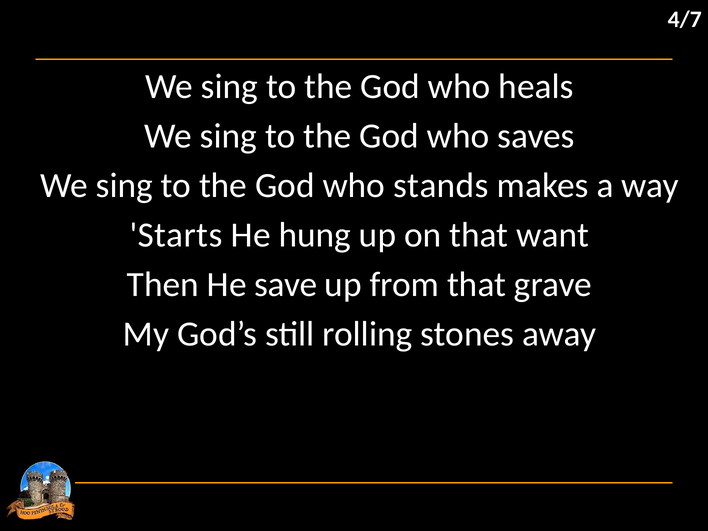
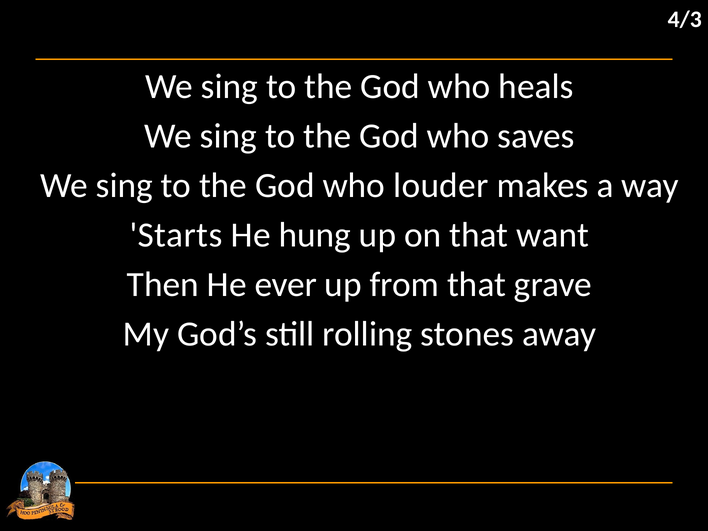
4/7: 4/7 -> 4/3
stands: stands -> louder
save: save -> ever
